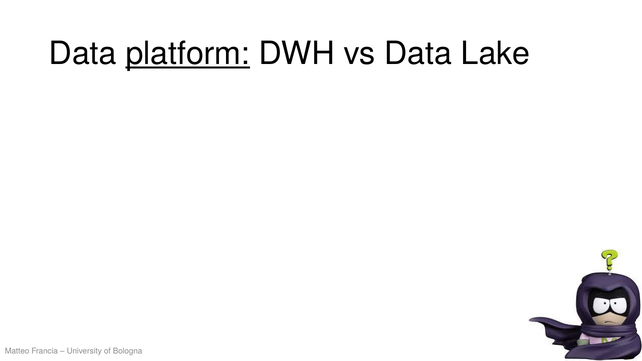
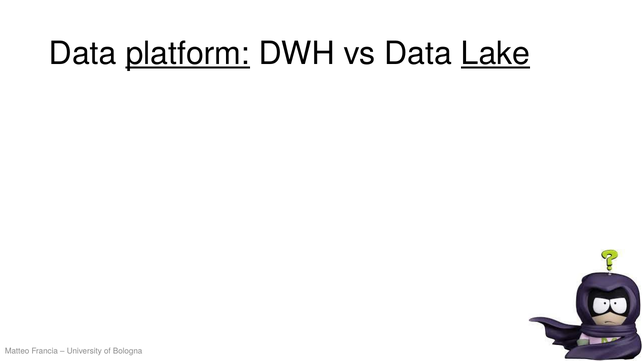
Lake underline: none -> present
